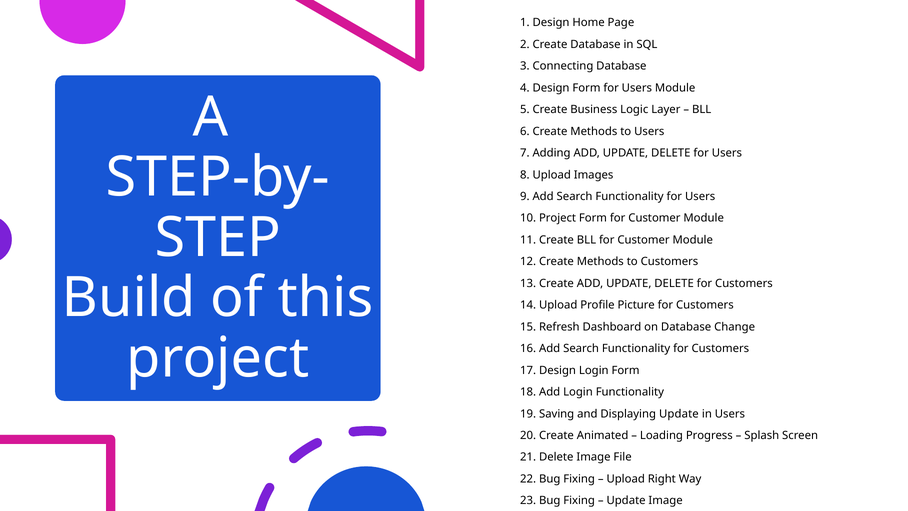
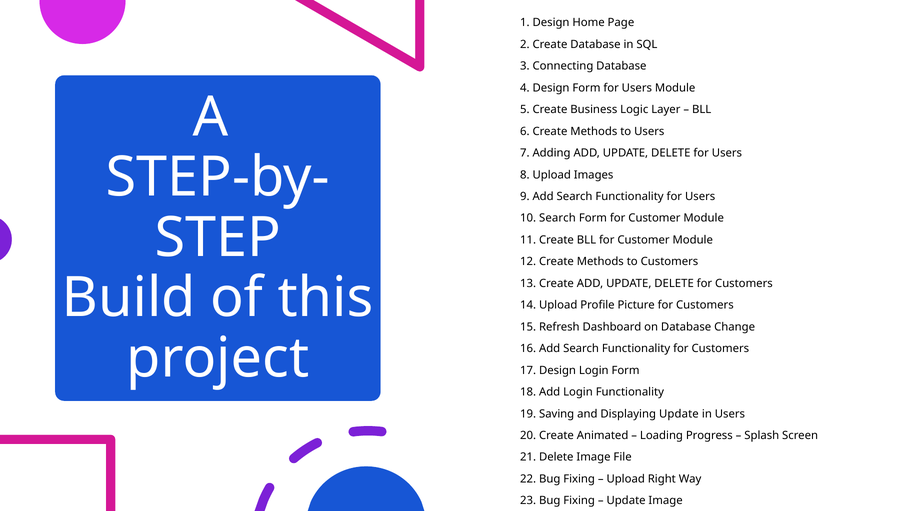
10 Project: Project -> Search
